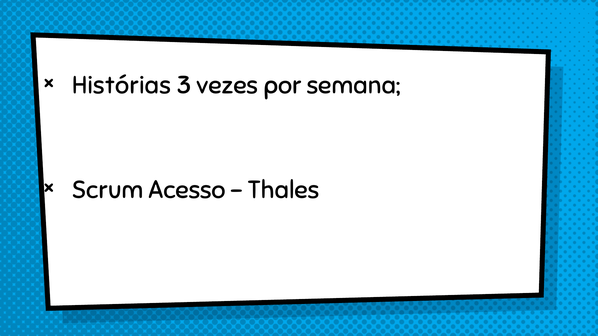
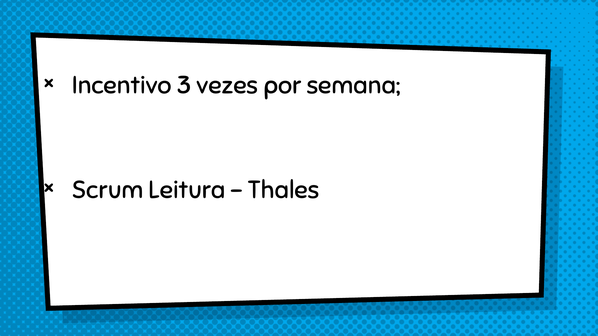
Histórias: Histórias -> Incentivo
Acesso: Acesso -> Leitura
